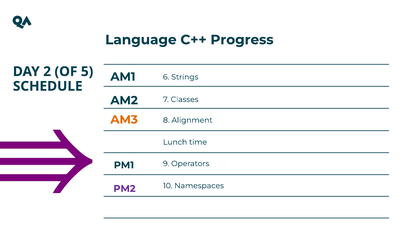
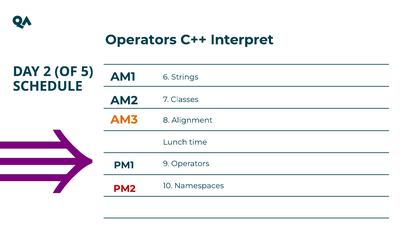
Language at (141, 40): Language -> Operators
Progress: Progress -> Interpret
PM2 colour: purple -> red
